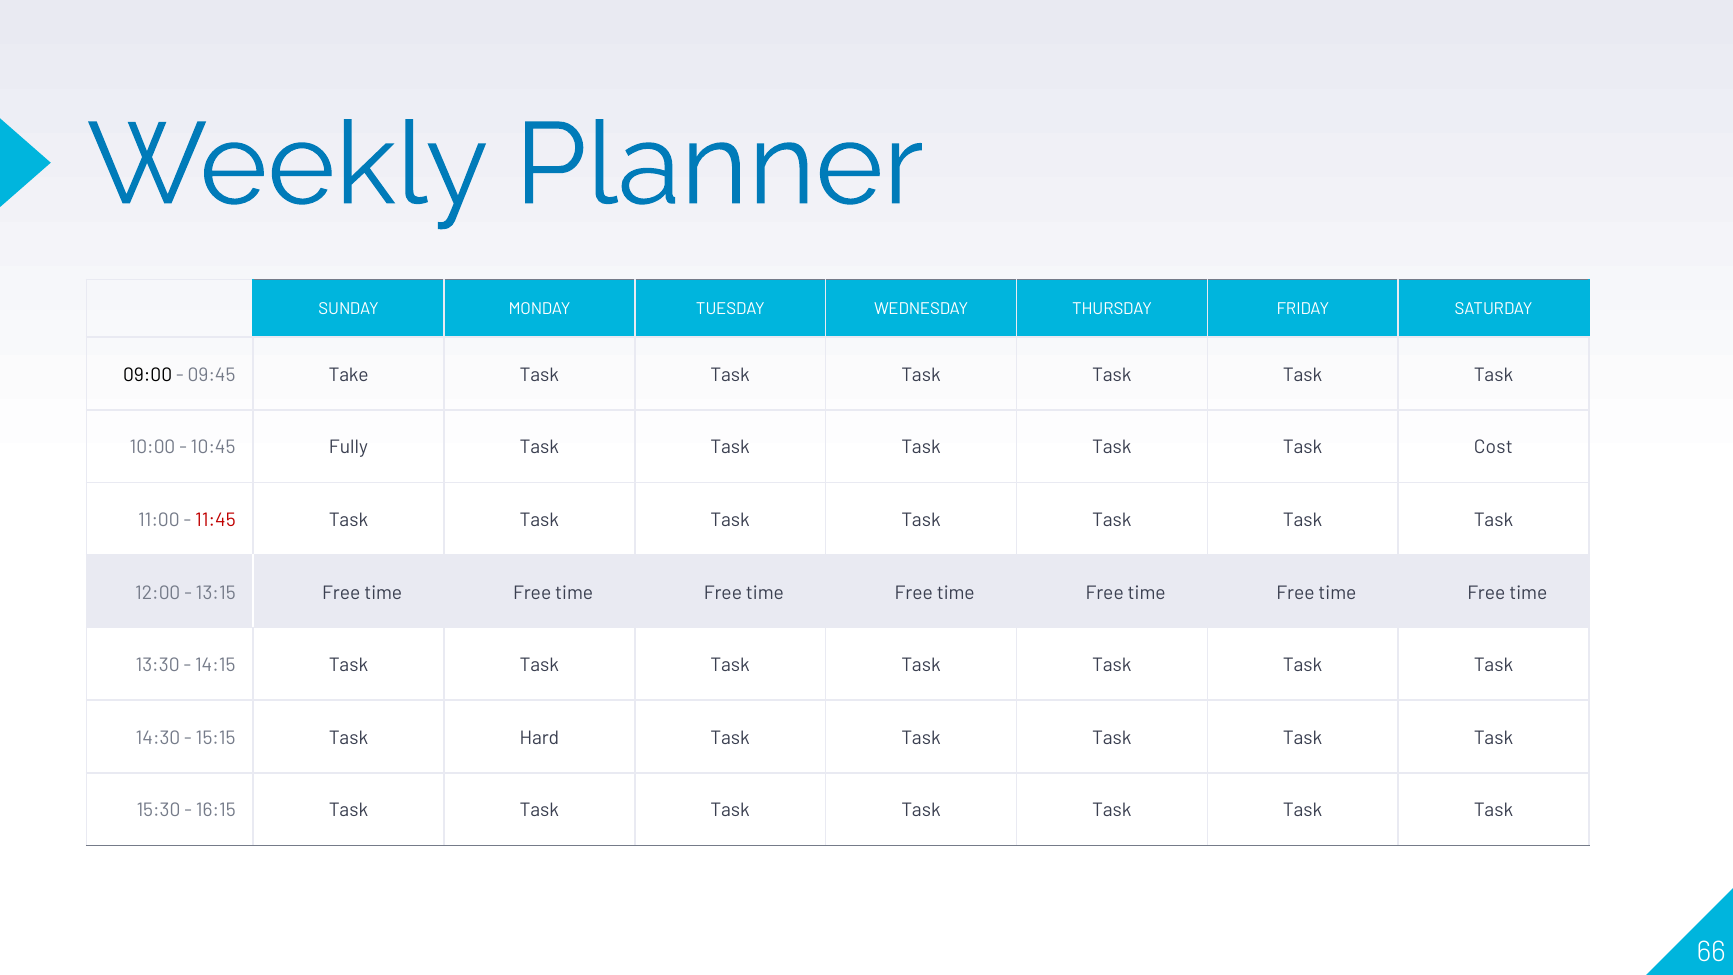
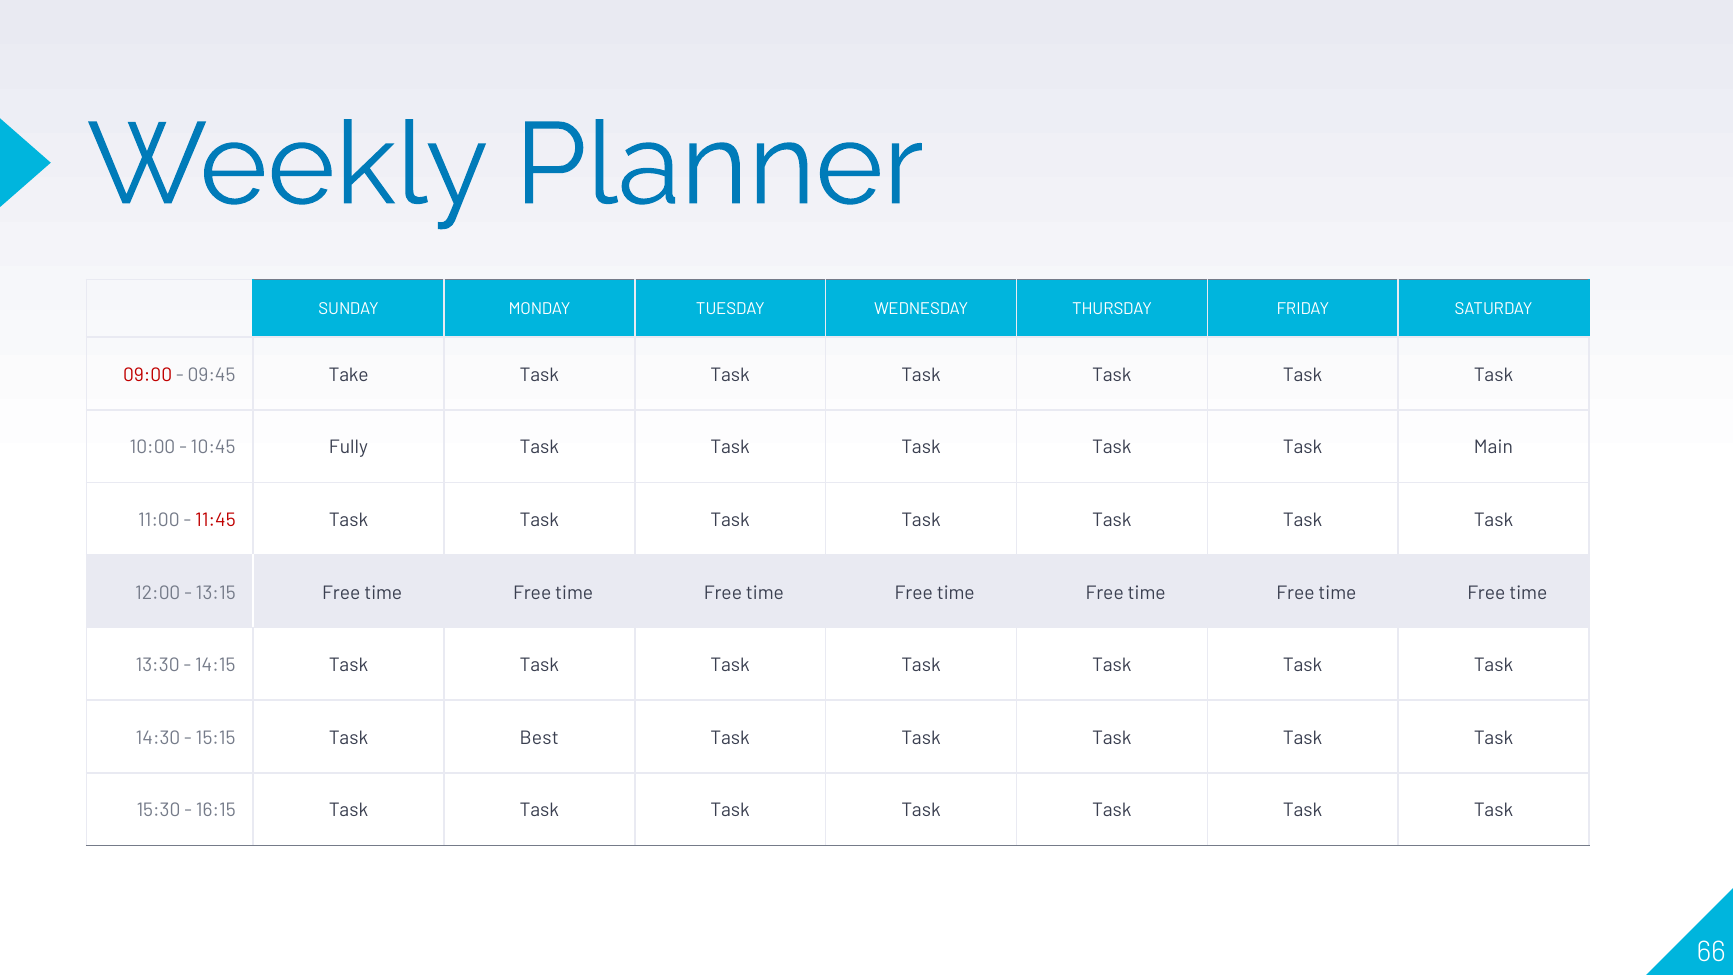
09:00 colour: black -> red
Cost: Cost -> Main
Hard: Hard -> Best
